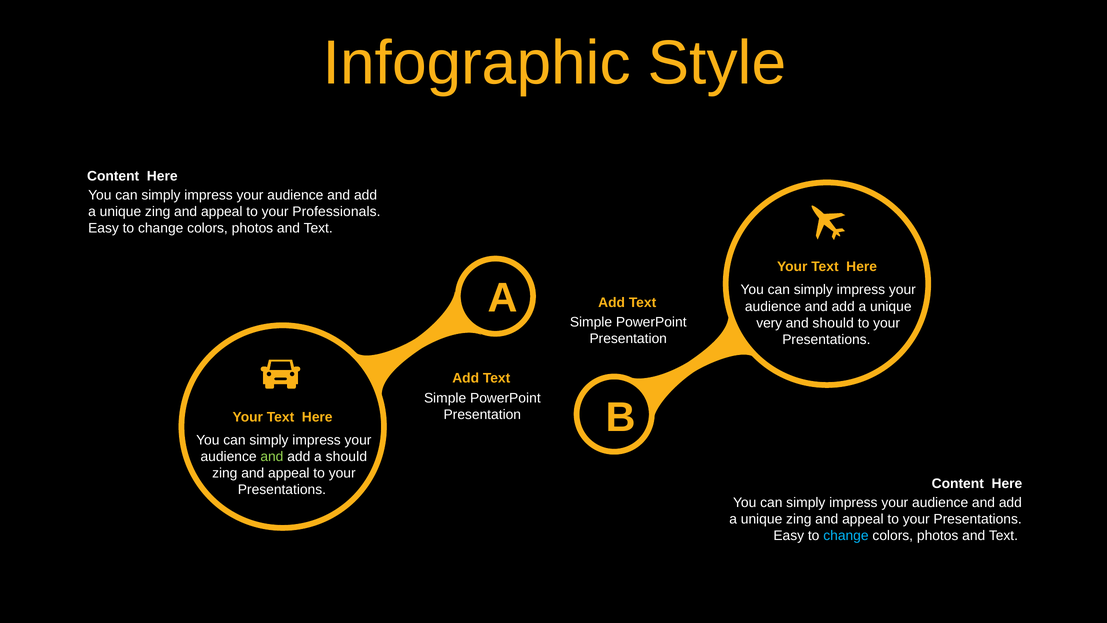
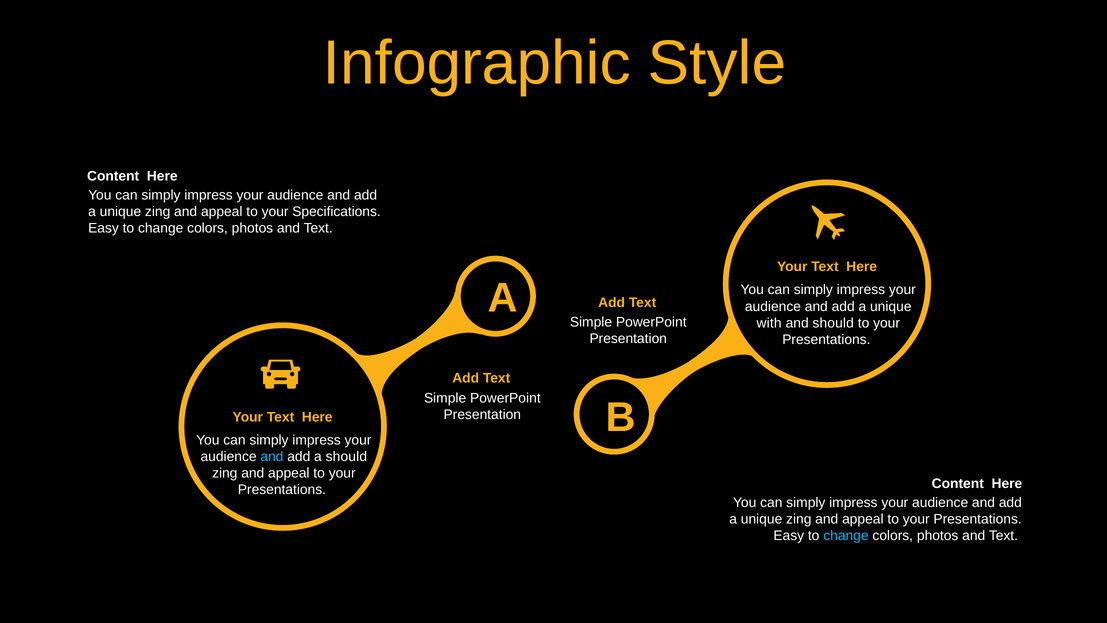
Professionals: Professionals -> Specifications
very: very -> with
and at (272, 456) colour: light green -> light blue
